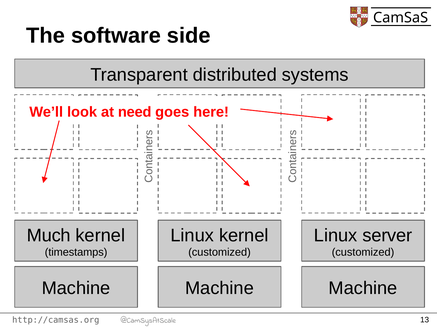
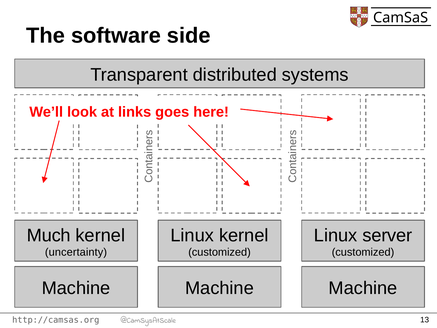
need: need -> links
timestamps: timestamps -> uncertainty
